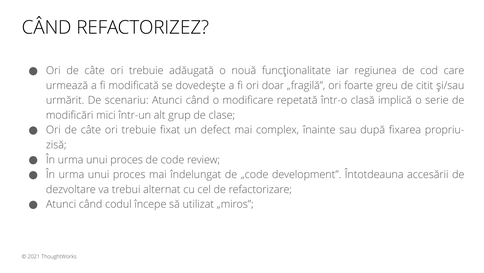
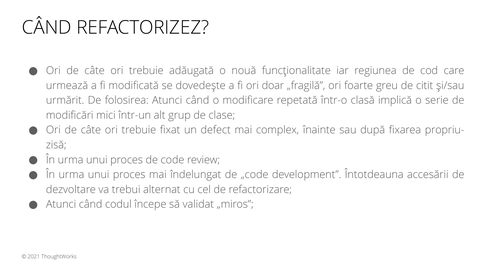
scenariu: scenariu -> folosirea
utilizat: utilizat -> validat
